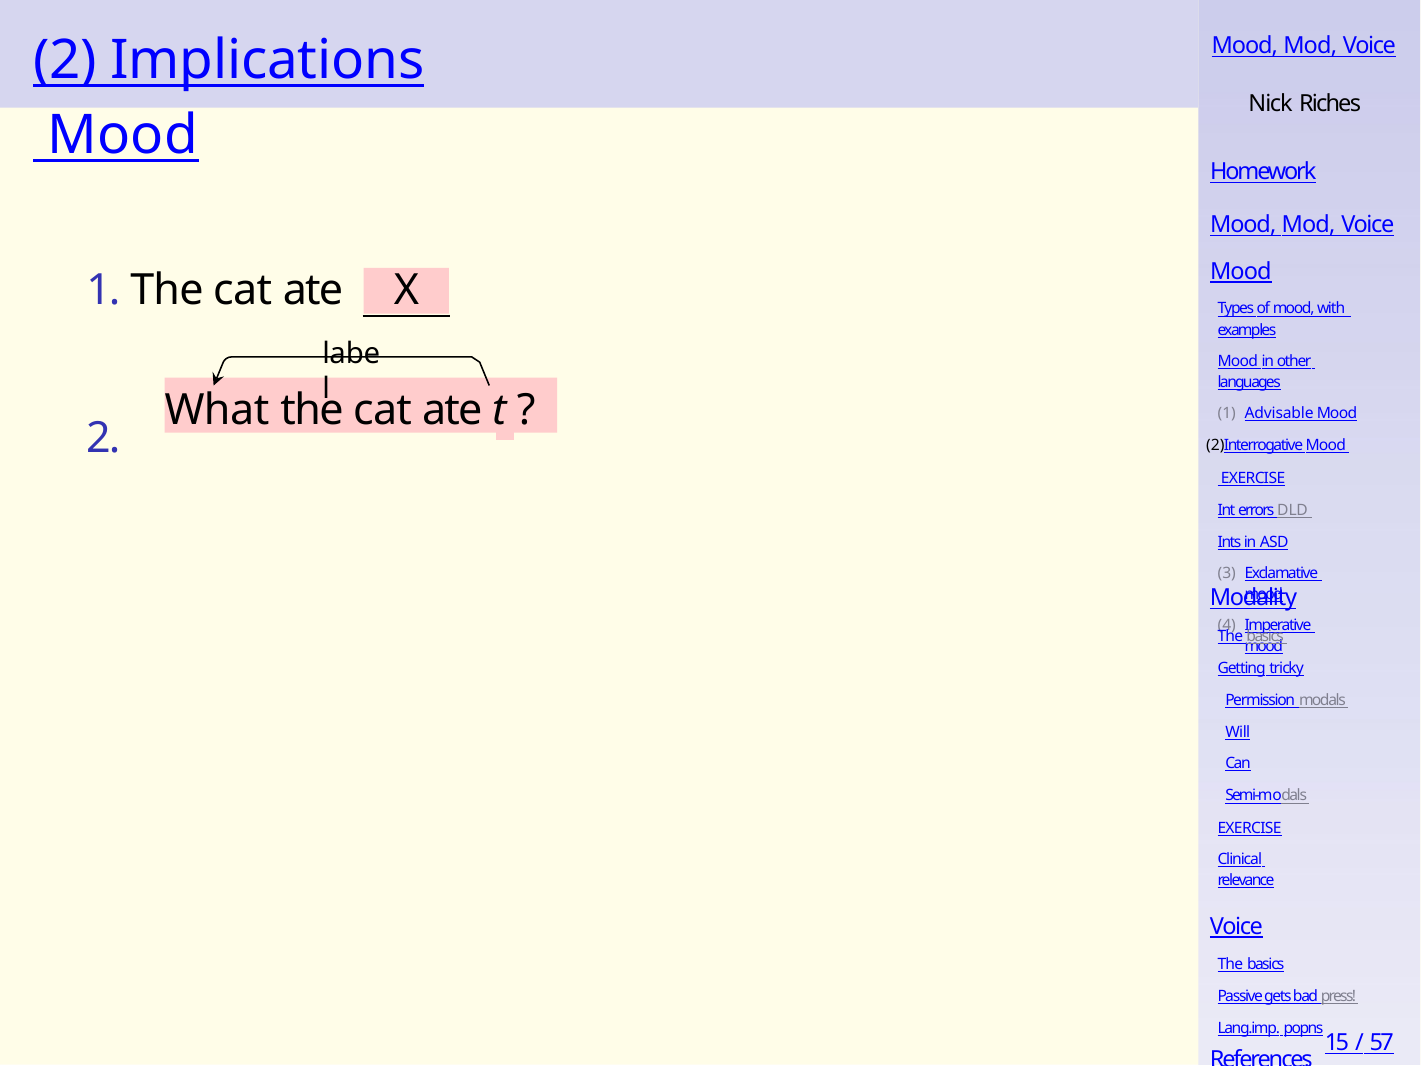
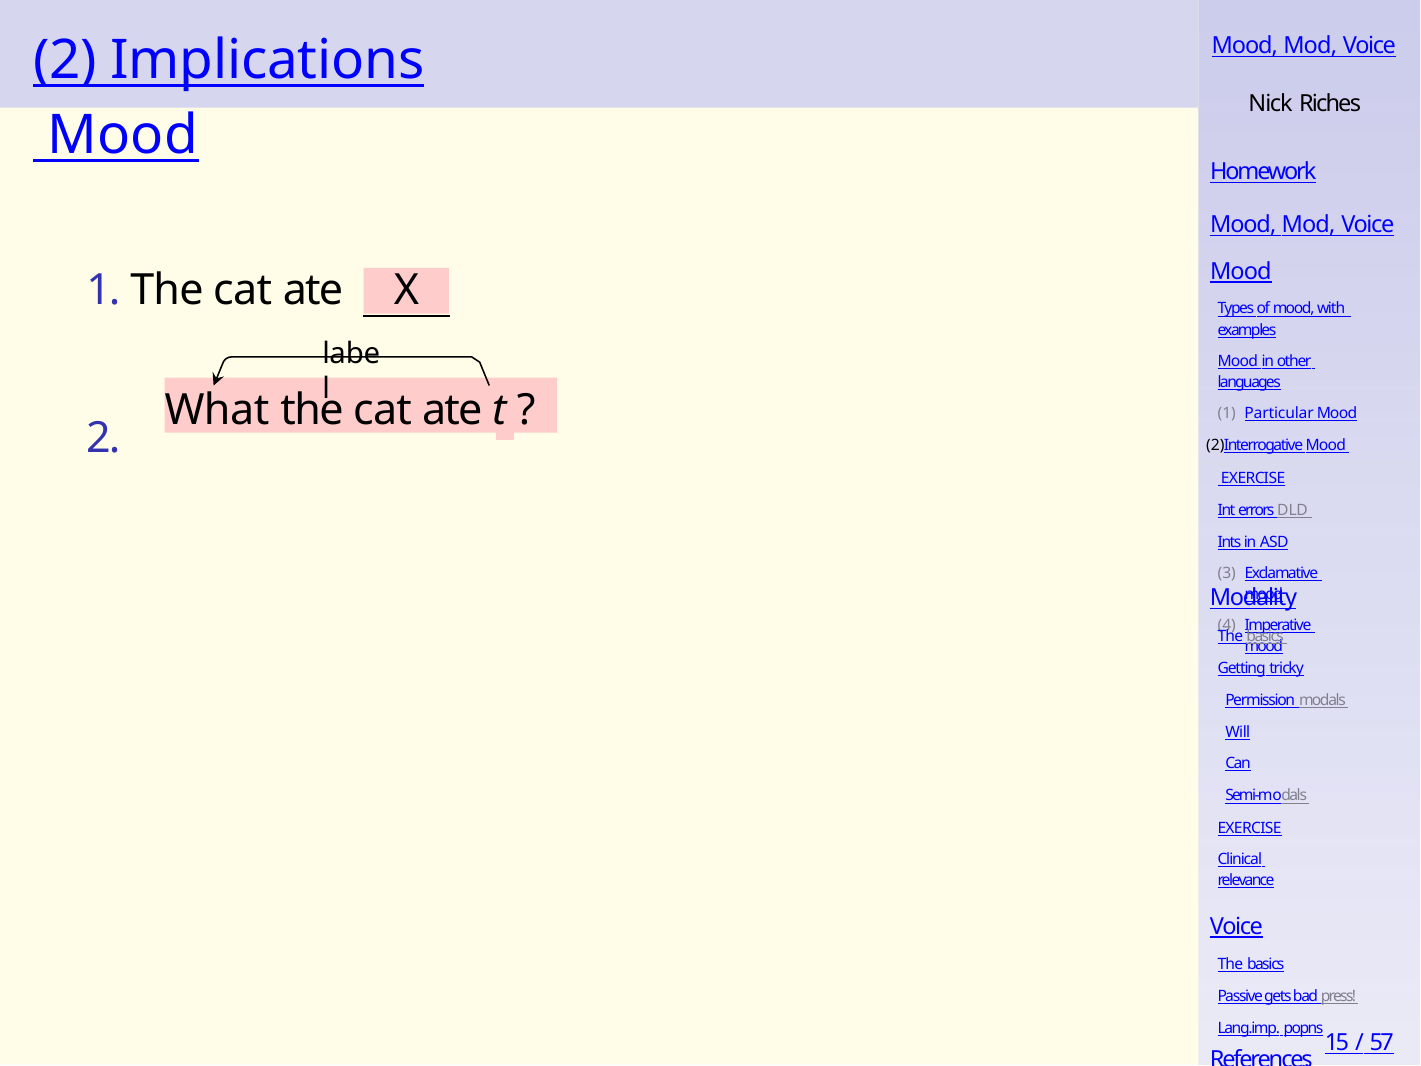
Advisable: Advisable -> Particular
